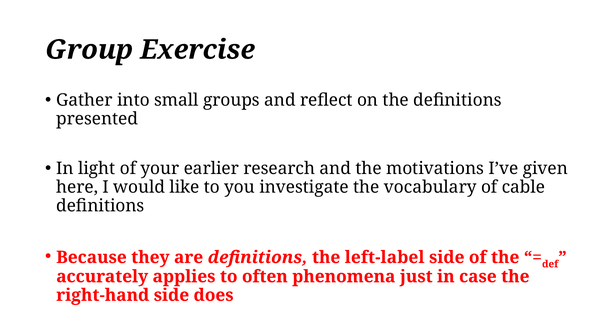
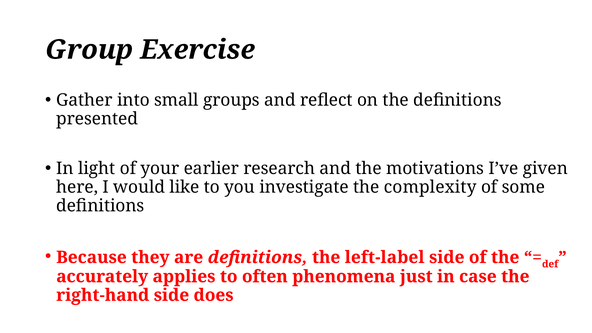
vocabulary: vocabulary -> complexity
cable: cable -> some
